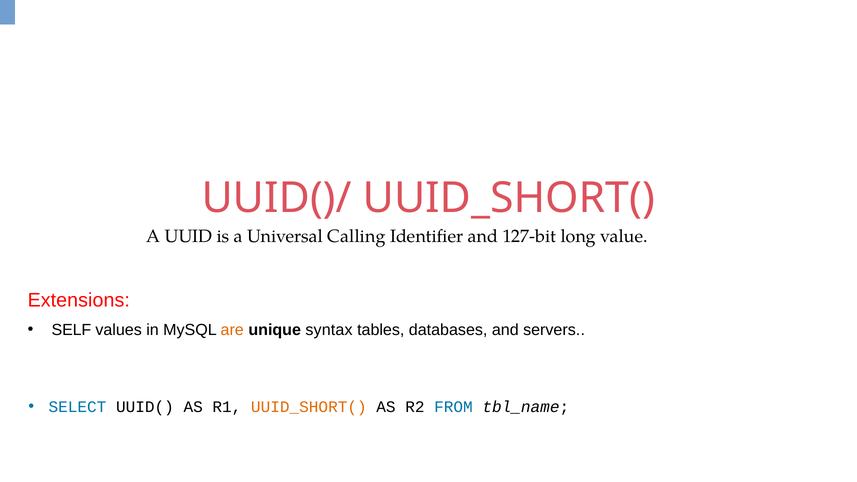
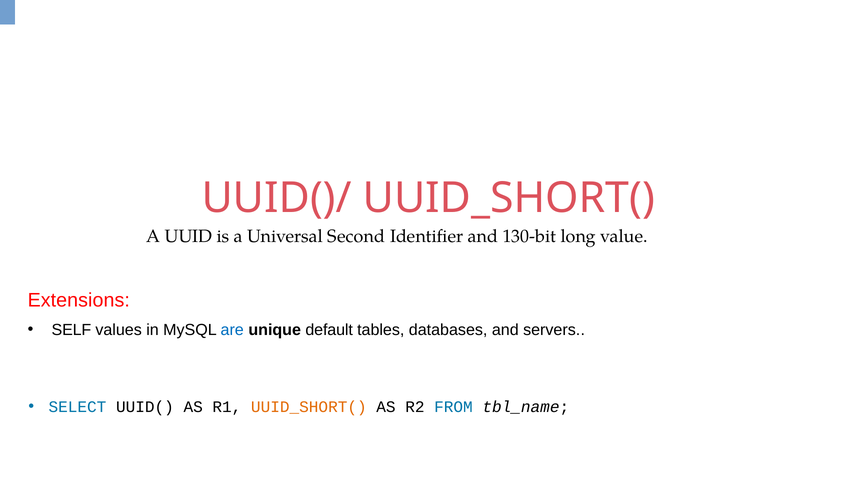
Calling: Calling -> Second
127-bit: 127-bit -> 130-bit
are colour: orange -> blue
syntax: syntax -> default
